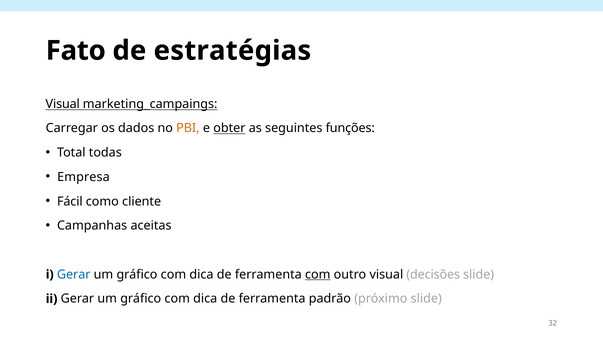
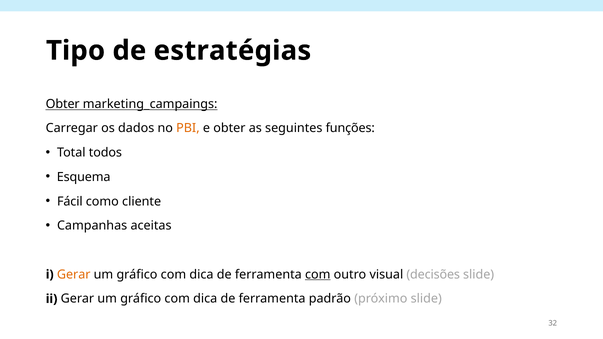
Fato: Fato -> Tipo
Visual at (63, 104): Visual -> Obter
obter at (229, 128) underline: present -> none
todas: todas -> todos
Empresa: Empresa -> Esquema
Gerar at (74, 275) colour: blue -> orange
